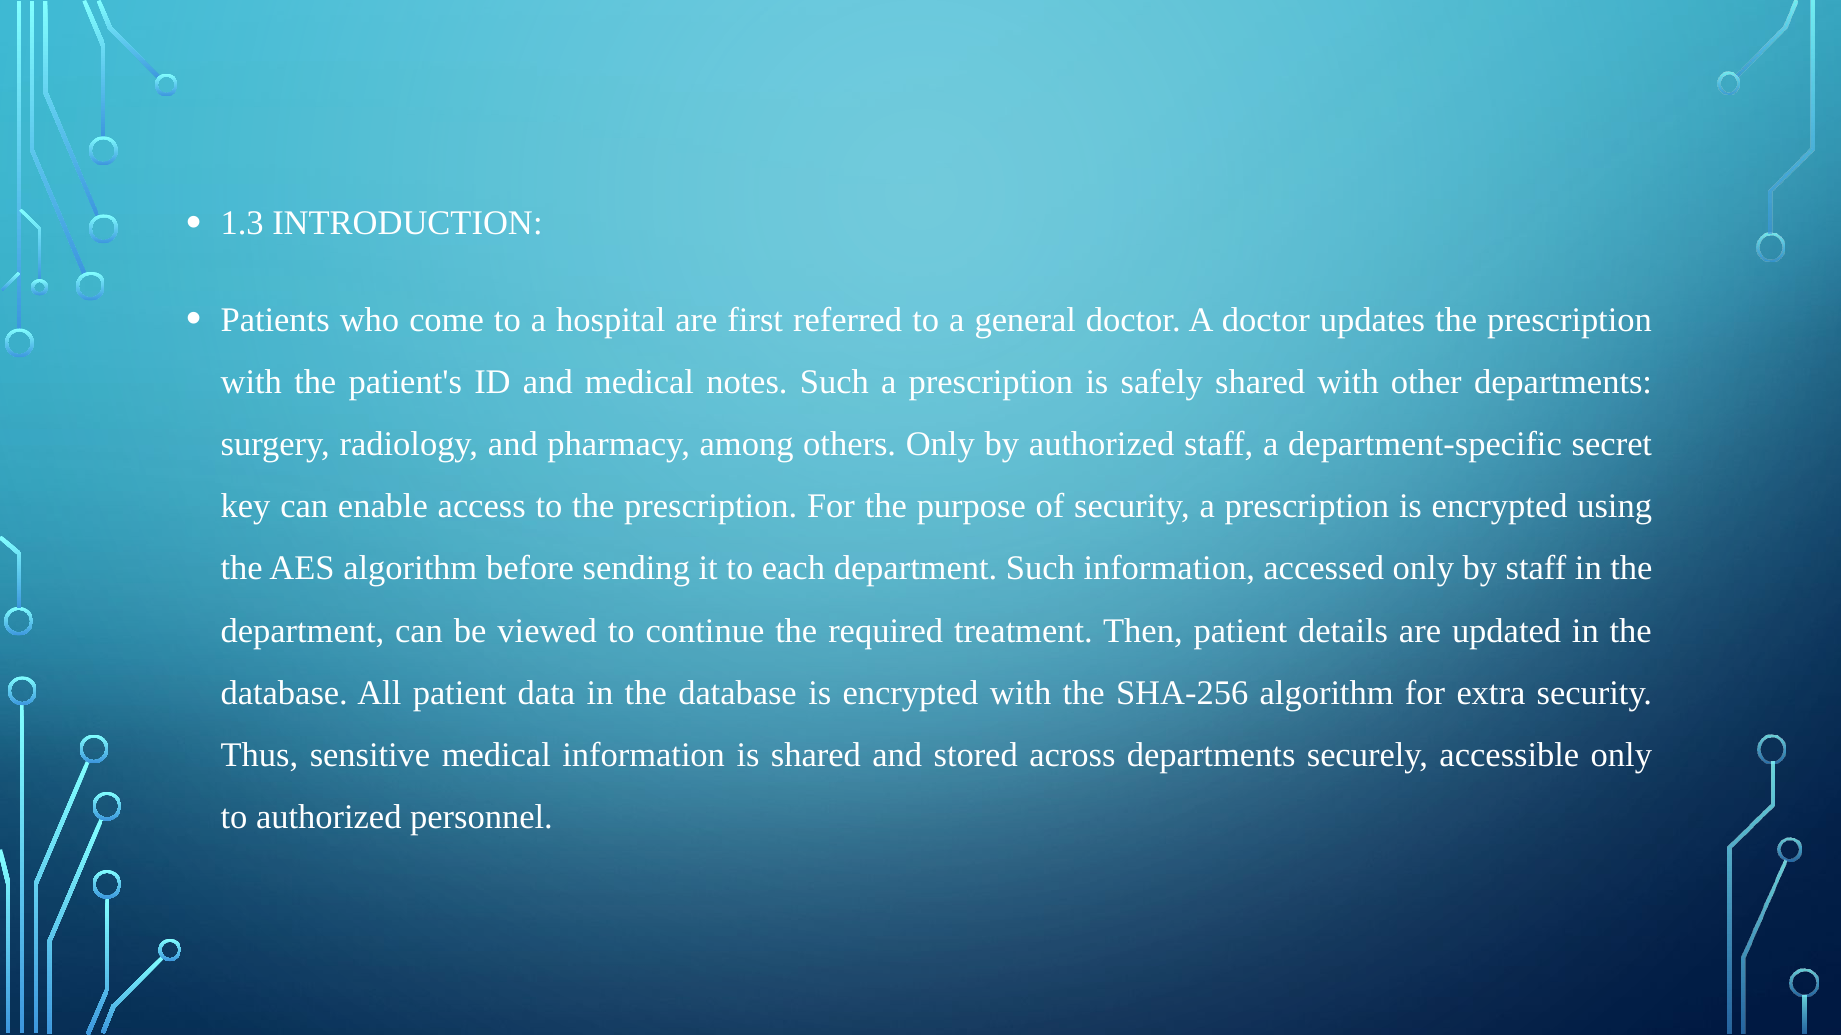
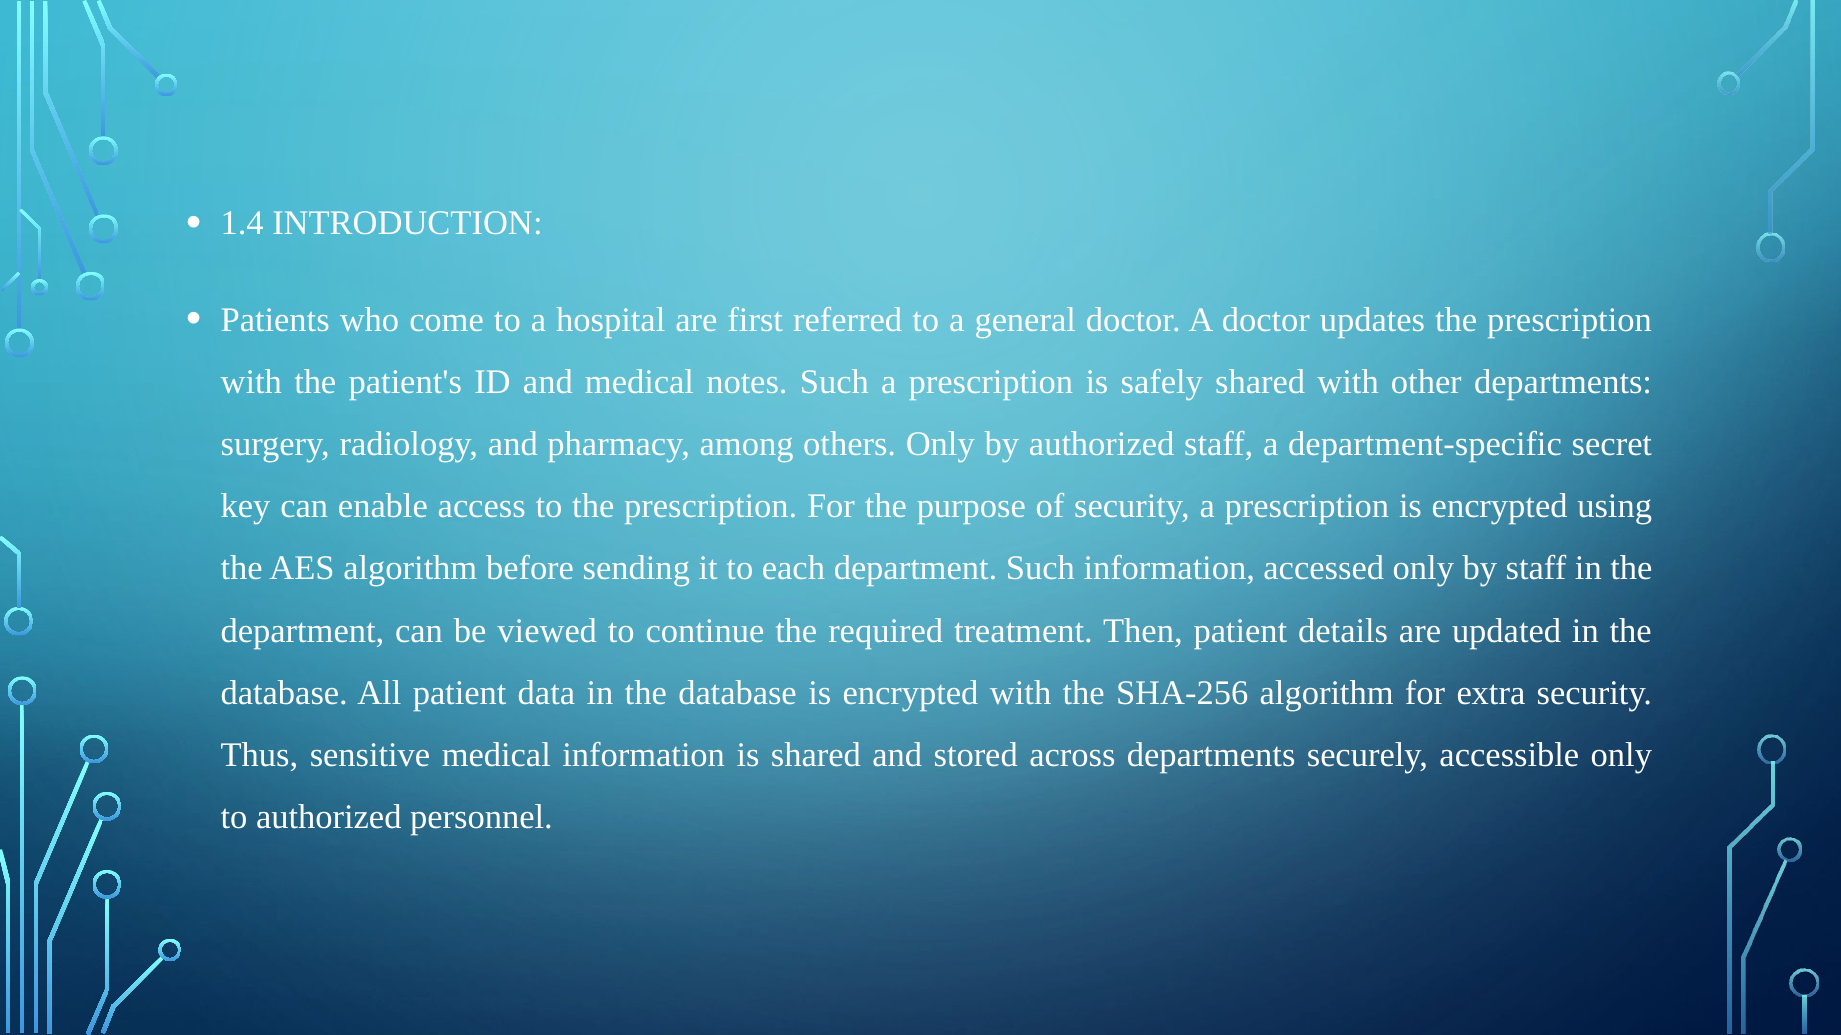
1.3: 1.3 -> 1.4
